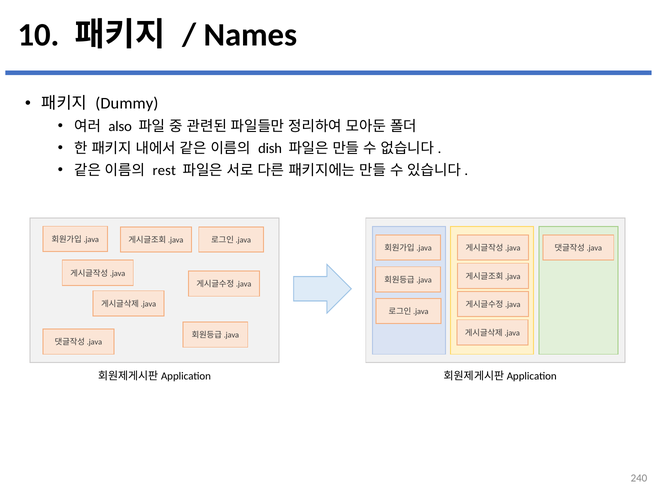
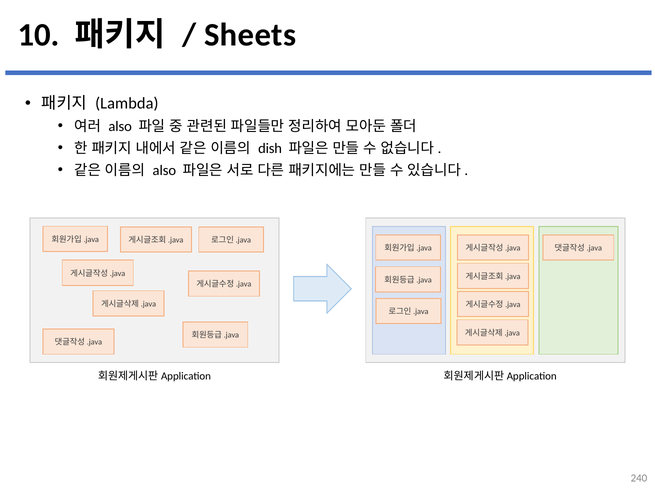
Names: Names -> Sheets
Dummy: Dummy -> Lambda
rest at (164, 171): rest -> also
